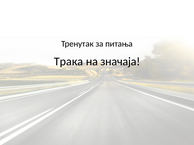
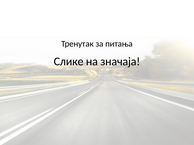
Трака: Трака -> Слике
